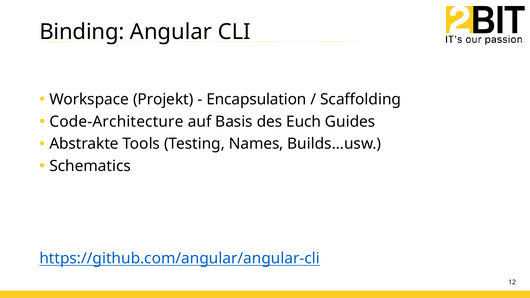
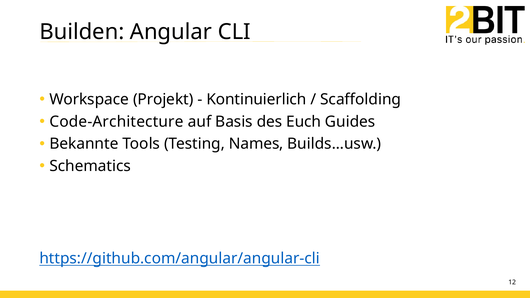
Binding: Binding -> Builden
Encapsulation: Encapsulation -> Kontinuierlich
Abstrakte: Abstrakte -> Bekannte
